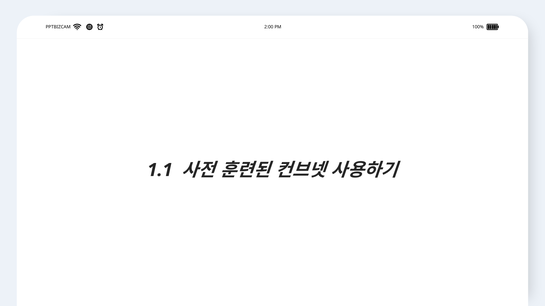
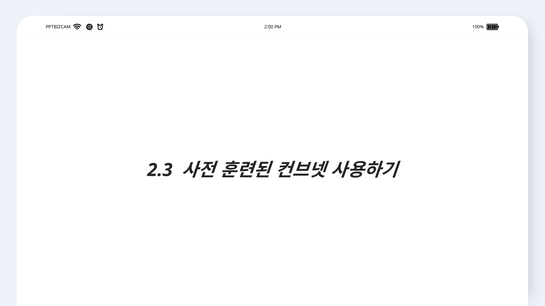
1.1: 1.1 -> 2.3
